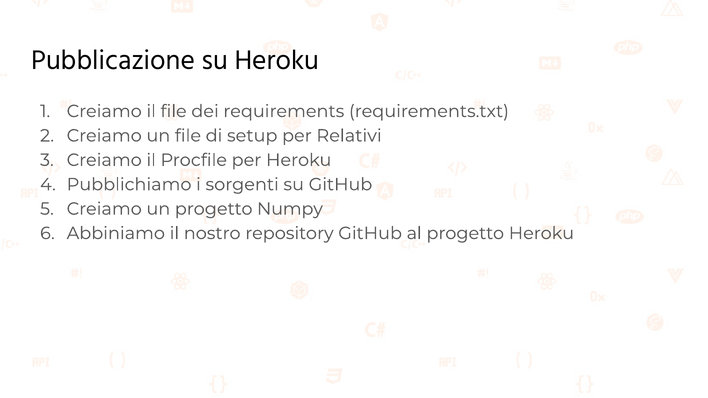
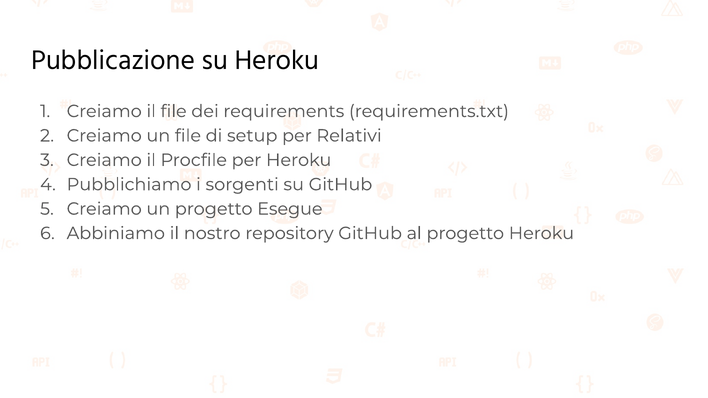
Numpy: Numpy -> Esegue
